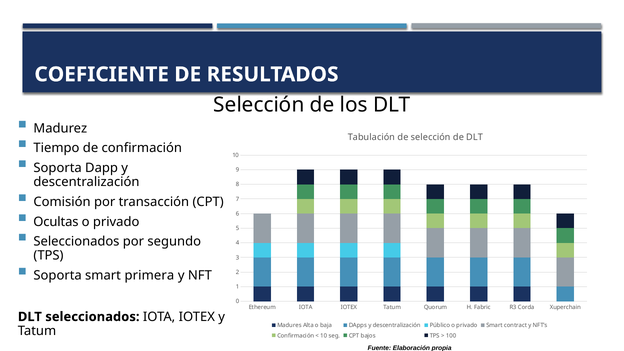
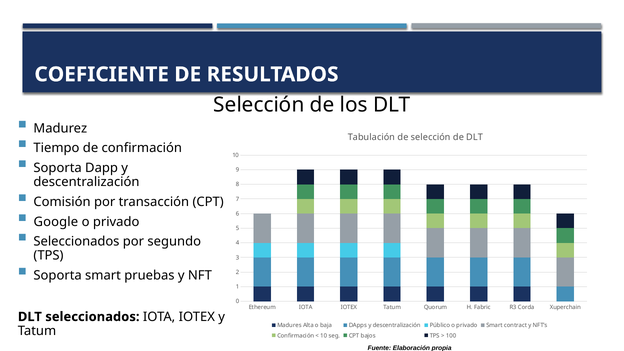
Ocultas: Ocultas -> Google
primera: primera -> pruebas
